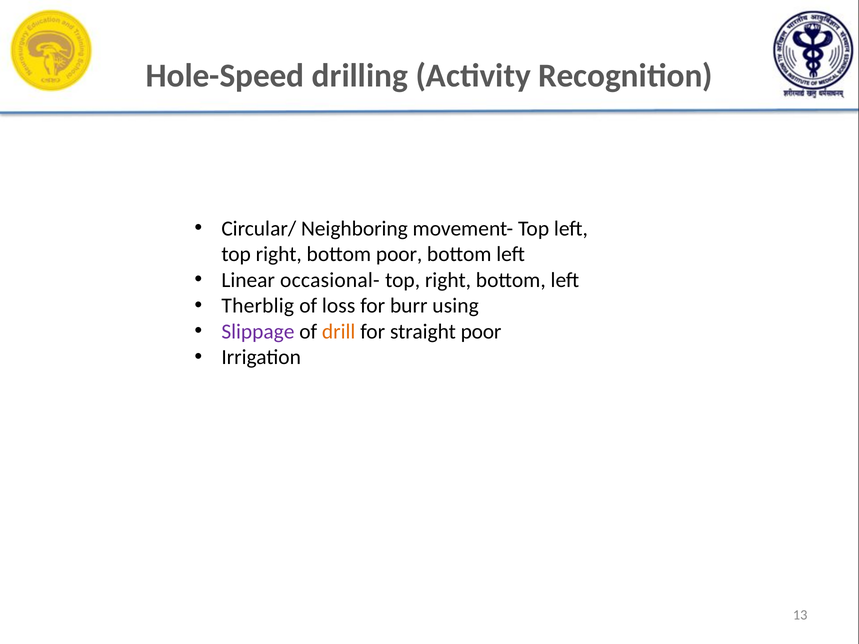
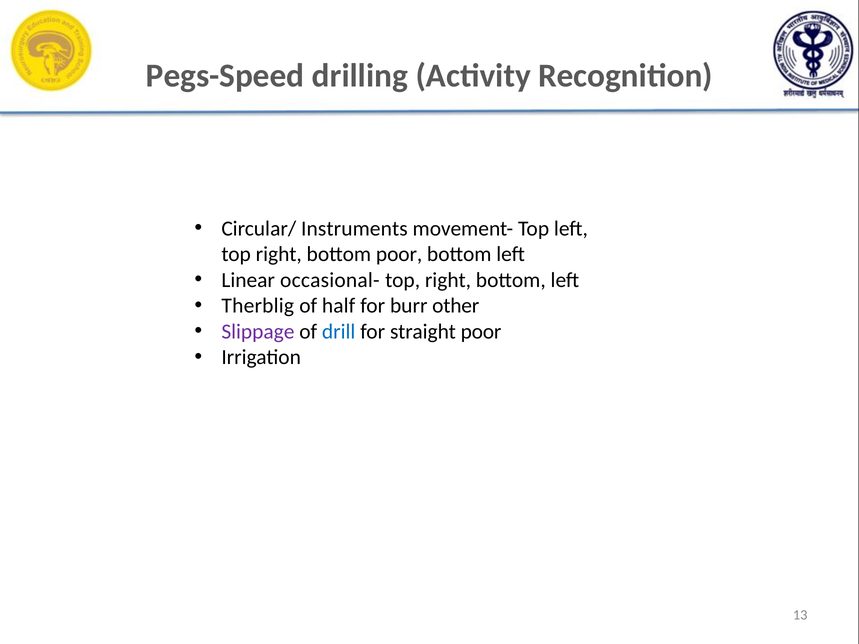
Hole-Speed: Hole-Speed -> Pegs-Speed
Neighboring: Neighboring -> Instruments
loss: loss -> half
using: using -> other
drill colour: orange -> blue
